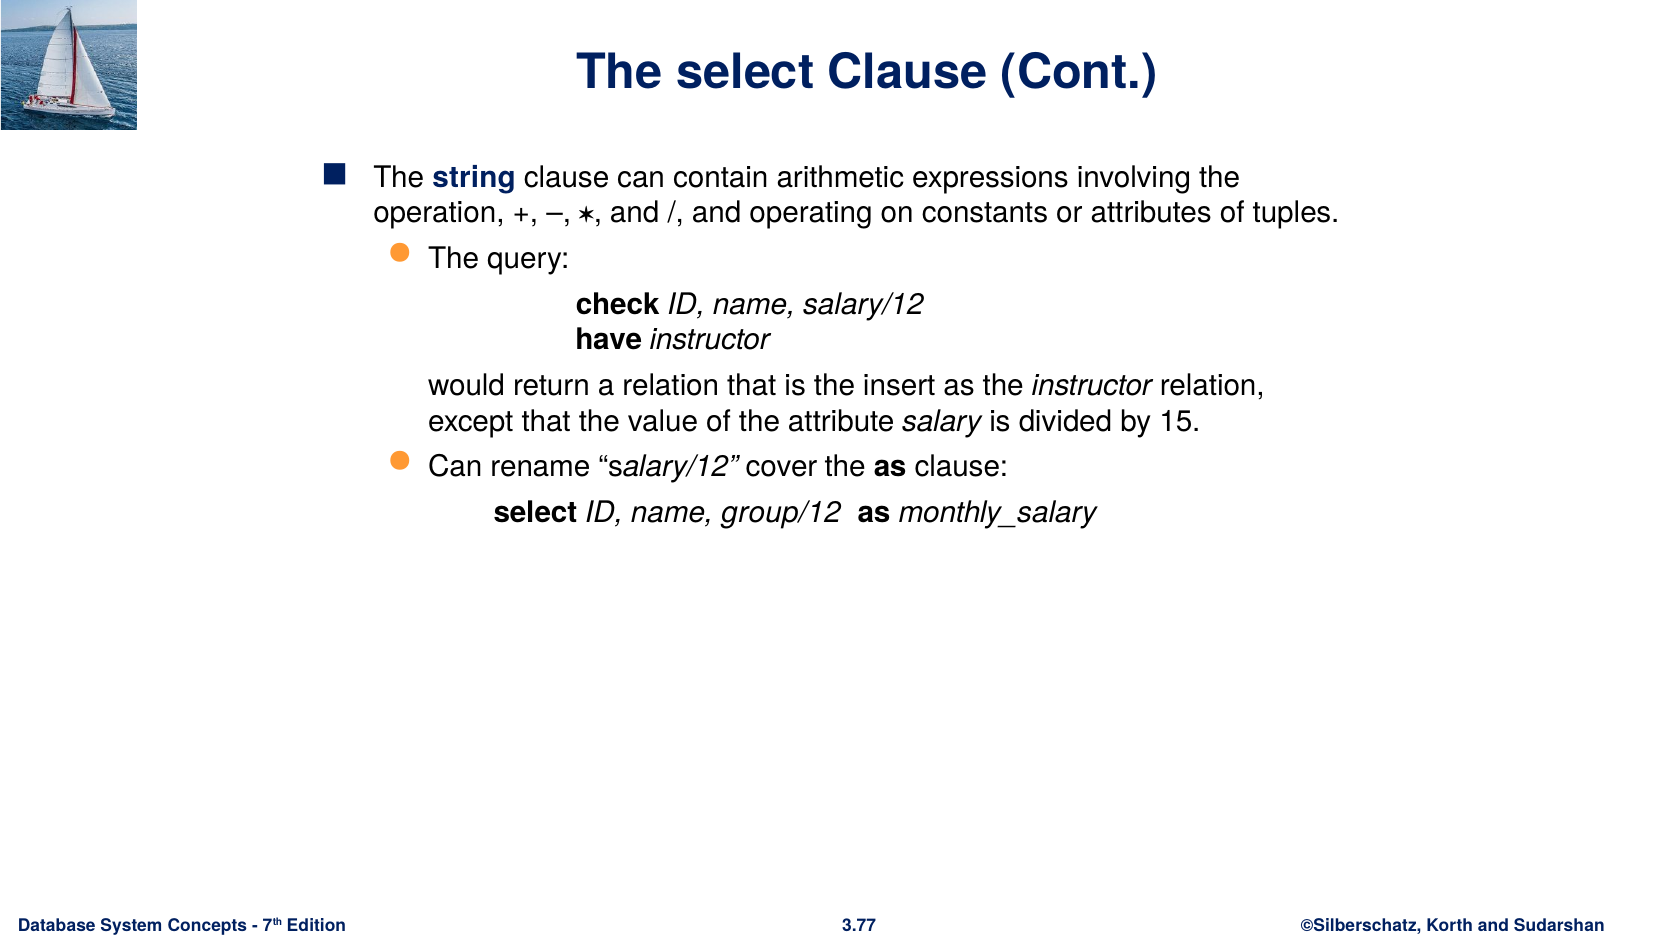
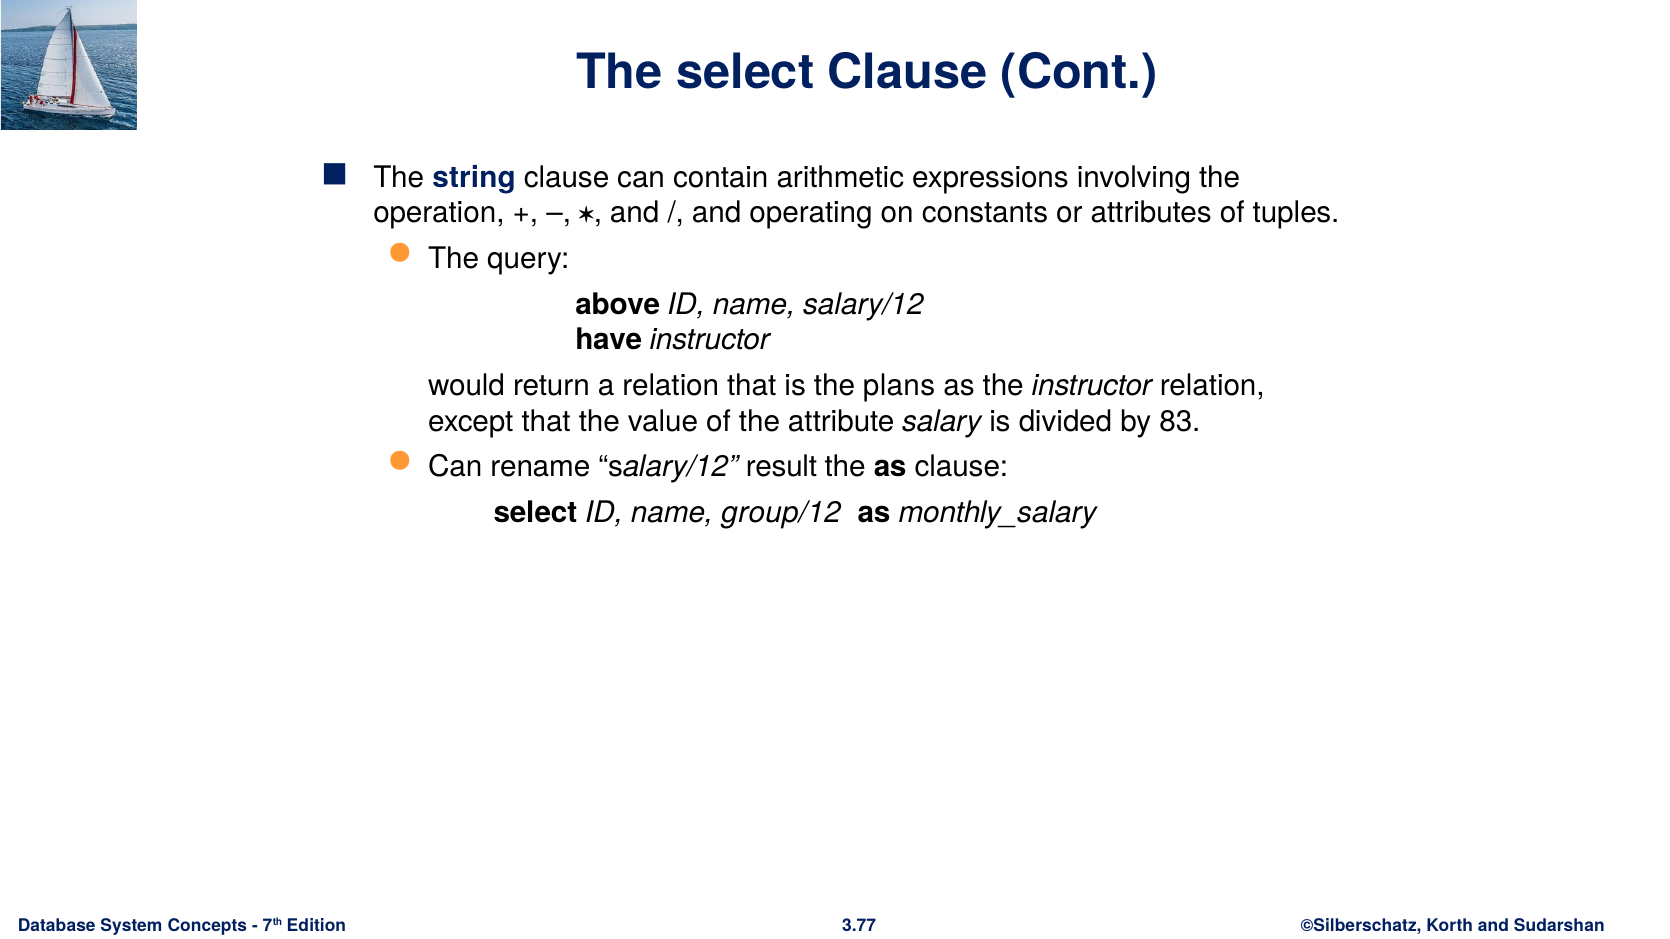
check: check -> above
insert: insert -> plans
15: 15 -> 83
cover: cover -> result
